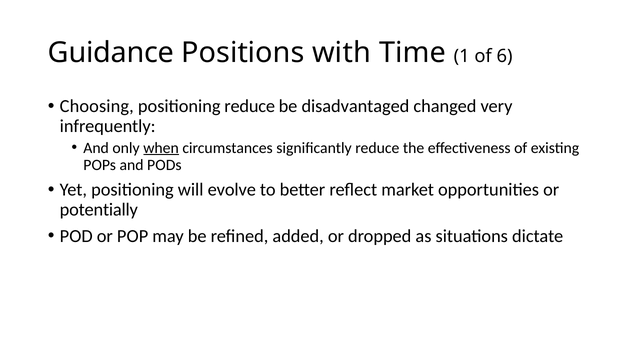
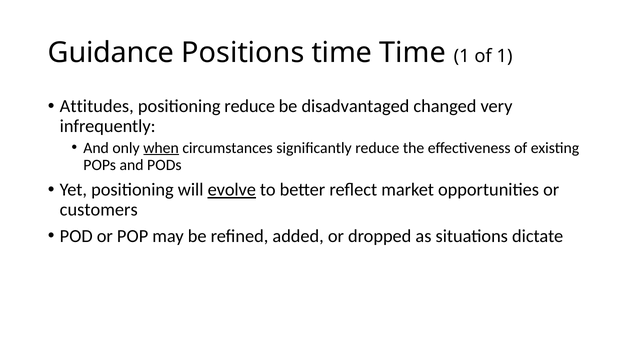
Positions with: with -> time
of 6: 6 -> 1
Choosing: Choosing -> Attitudes
evolve underline: none -> present
potentially: potentially -> customers
